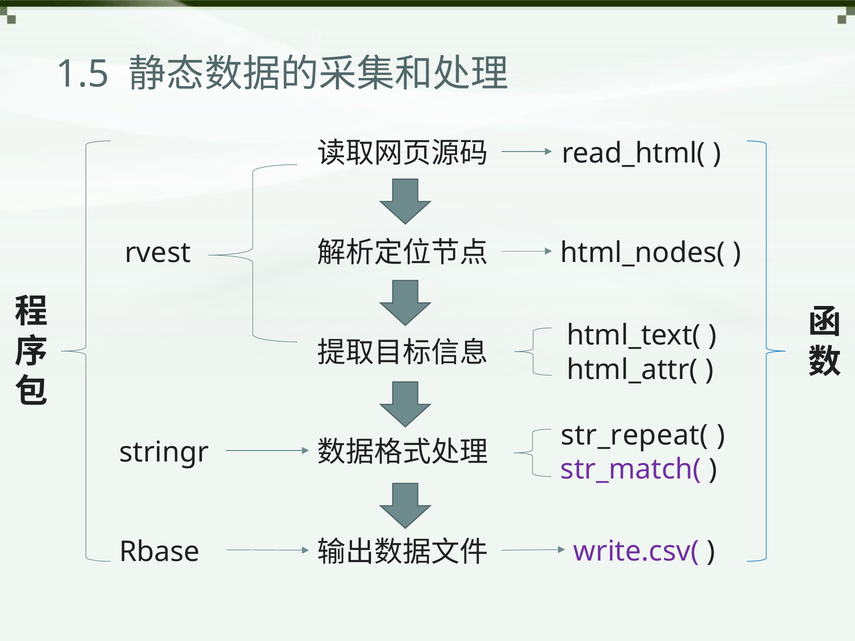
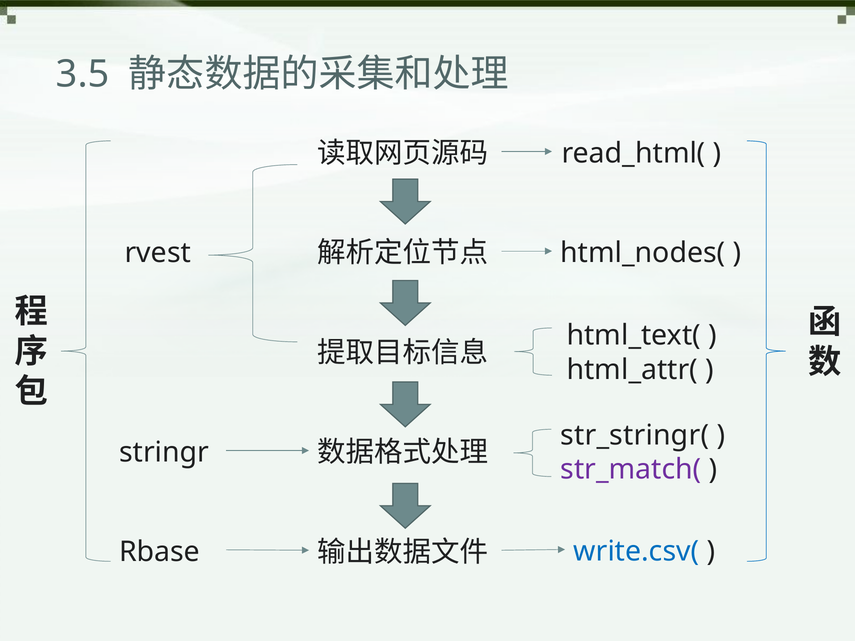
1.5: 1.5 -> 3.5
str_repeat(: str_repeat( -> str_stringr(
write.csv( colour: purple -> blue
